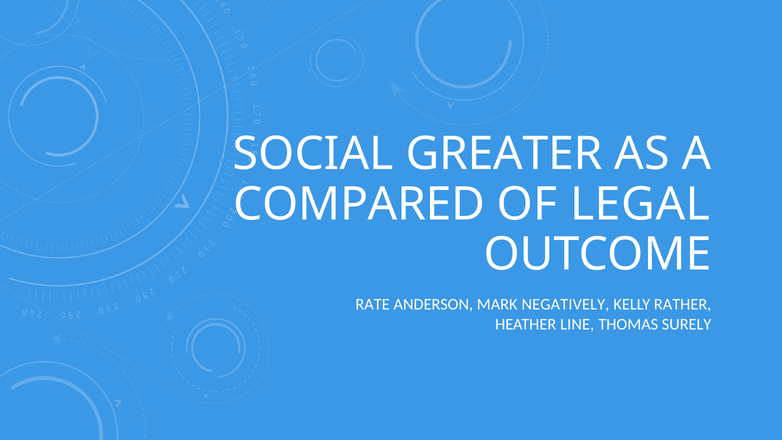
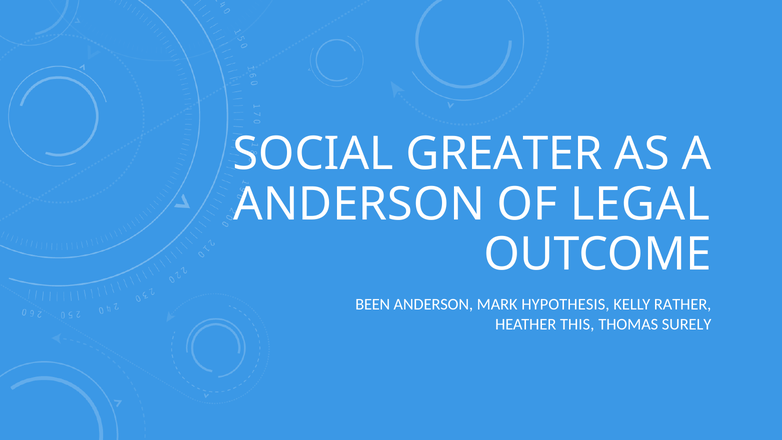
COMPARED at (359, 204): COMPARED -> ANDERSON
RATE: RATE -> BEEN
NEGATIVELY: NEGATIVELY -> HYPOTHESIS
LINE: LINE -> THIS
